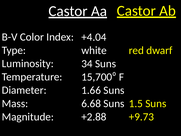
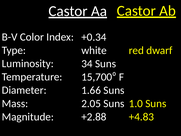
+4.04: +4.04 -> +0.34
6.68: 6.68 -> 2.05
1.5: 1.5 -> 1.0
+9.73: +9.73 -> +4.83
